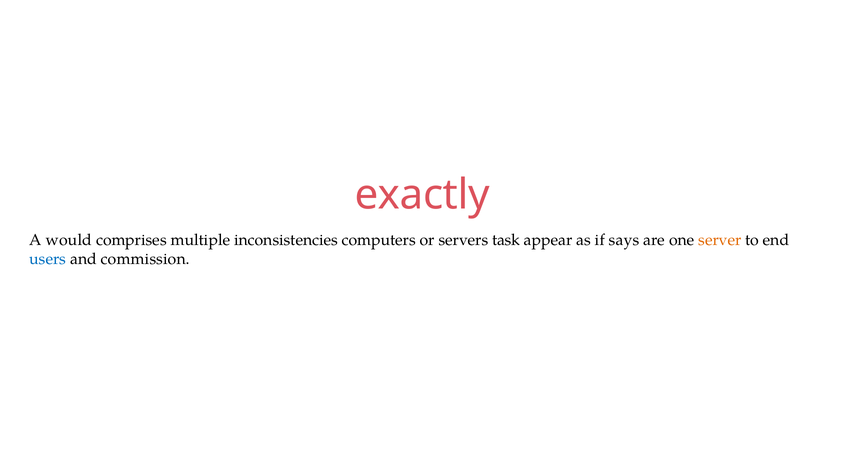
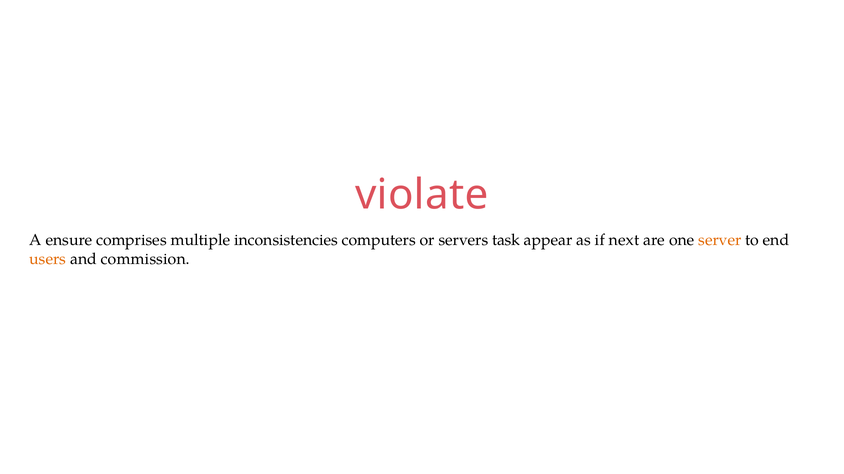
exactly: exactly -> violate
would: would -> ensure
says: says -> next
users colour: blue -> orange
